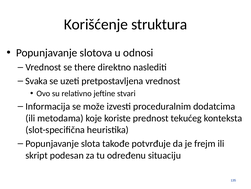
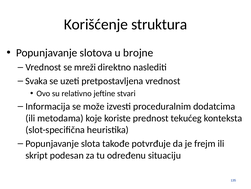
odnosi: odnosi -> brojne
there: there -> mreži
